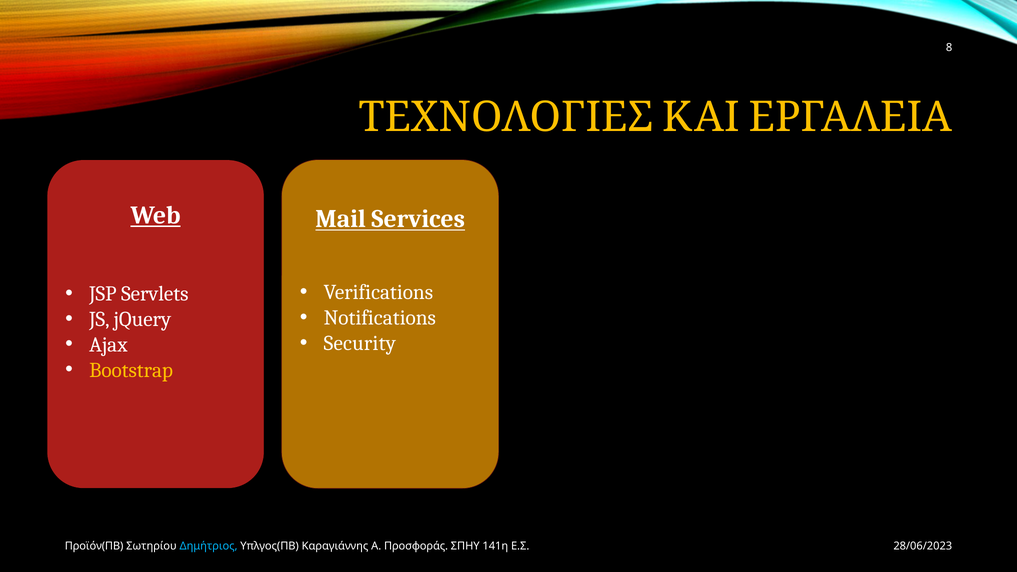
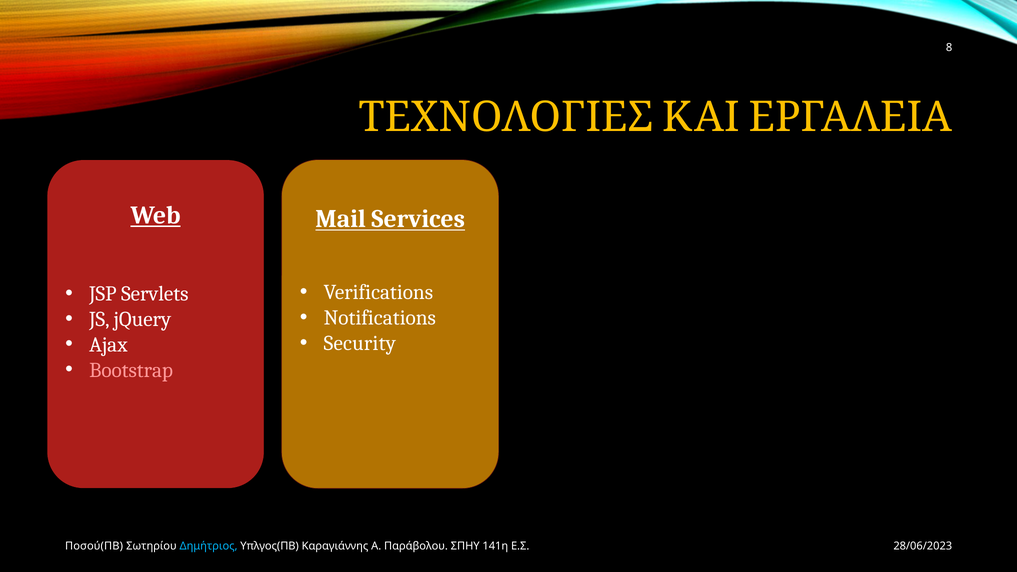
Bootstrap colour: yellow -> pink
Προϊόν(ΠΒ: Προϊόν(ΠΒ -> Ποσού(ΠΒ
Προσφοράς: Προσφοράς -> Παράβολου
